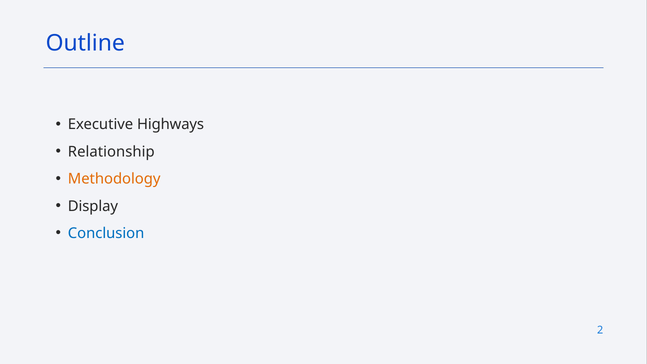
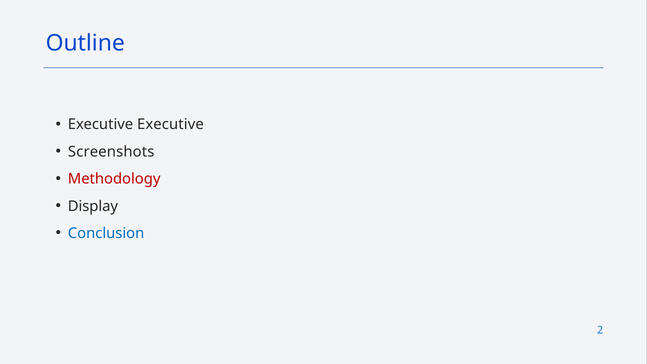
Executive Highways: Highways -> Executive
Relationship: Relationship -> Screenshots
Methodology colour: orange -> red
